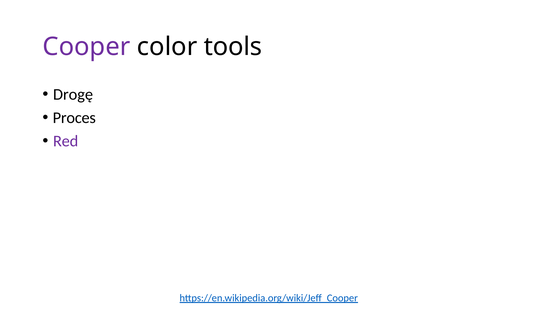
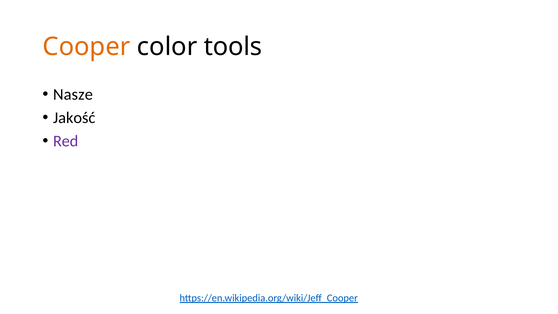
Cooper colour: purple -> orange
Drogę: Drogę -> Nasze
Proces: Proces -> Jakość
